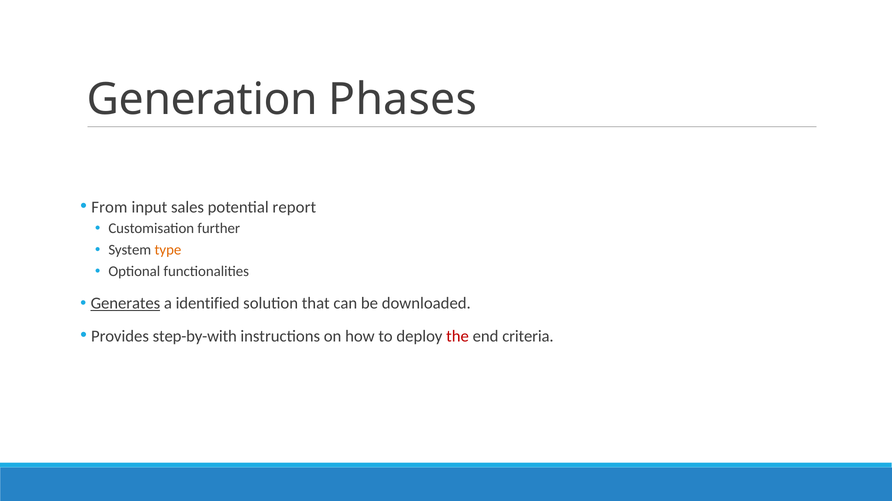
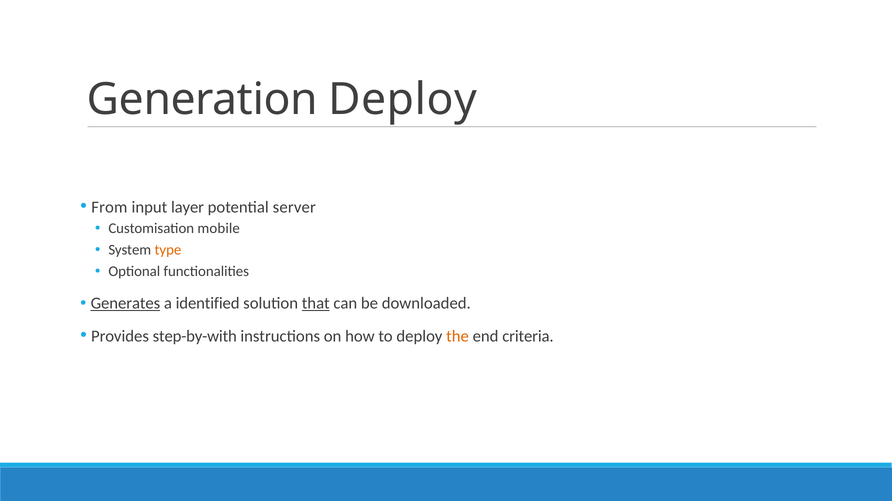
Generation Phases: Phases -> Deploy
sales: sales -> layer
report: report -> server
further: further -> mobile
that underline: none -> present
the colour: red -> orange
